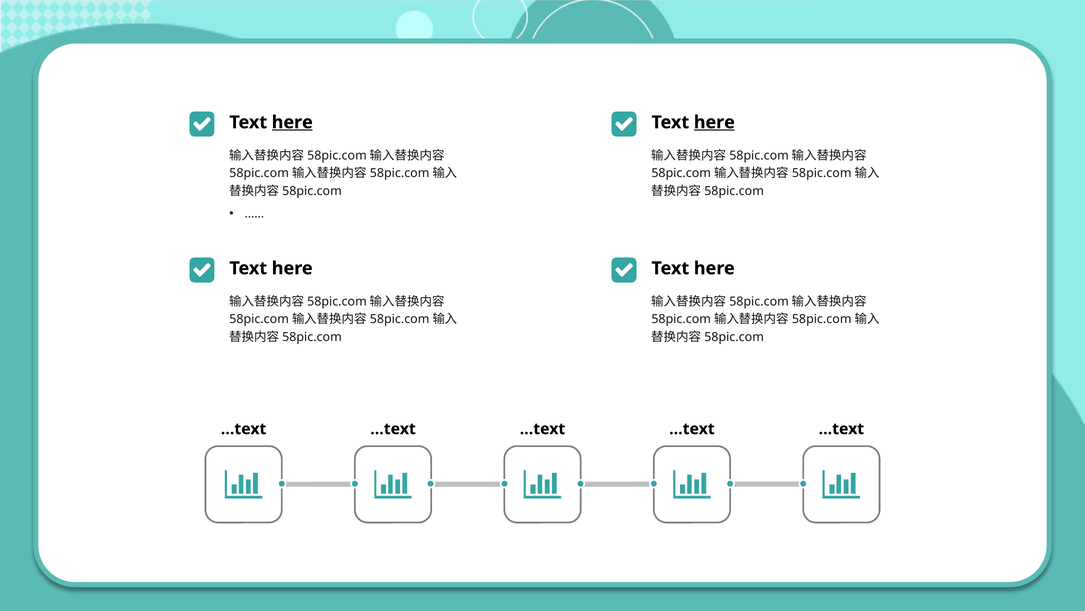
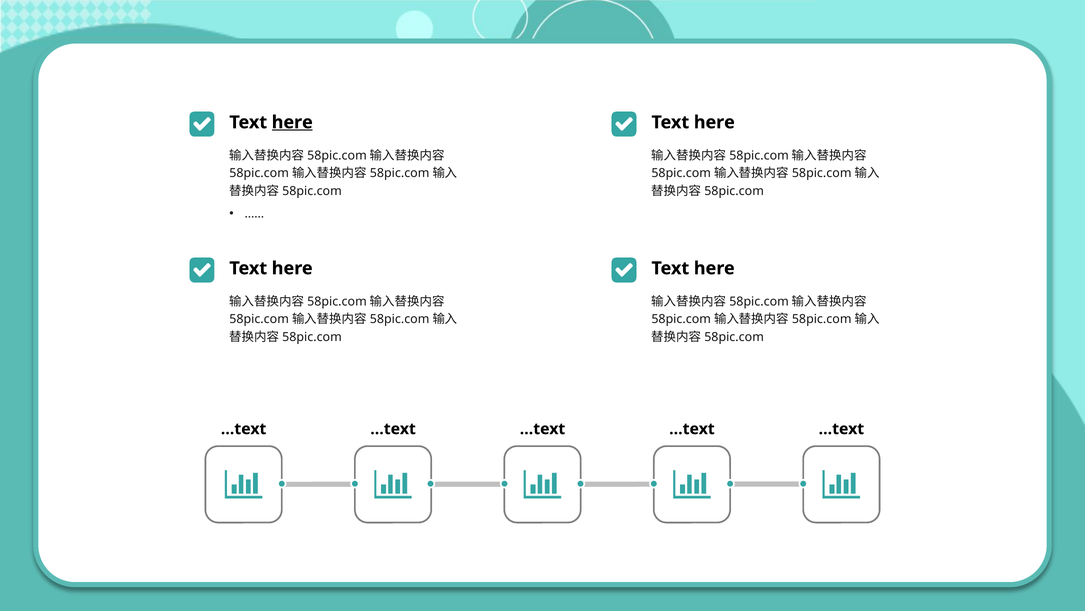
here at (714, 122) underline: present -> none
